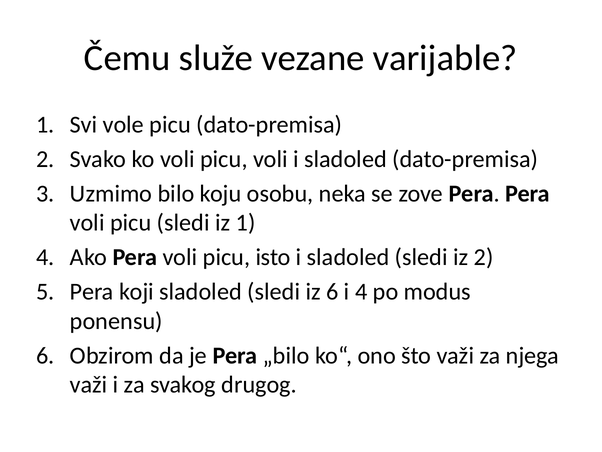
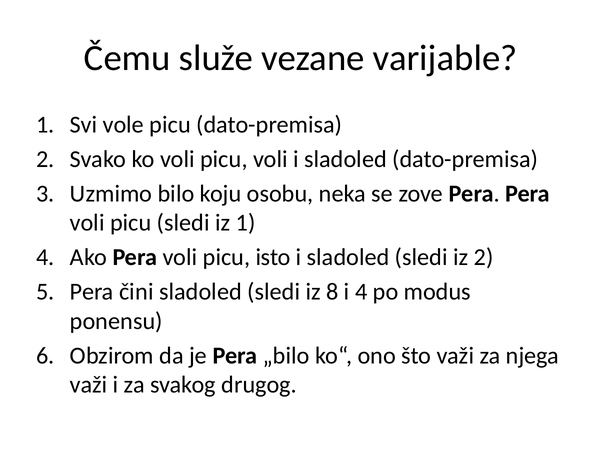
koji: koji -> čini
iz 6: 6 -> 8
